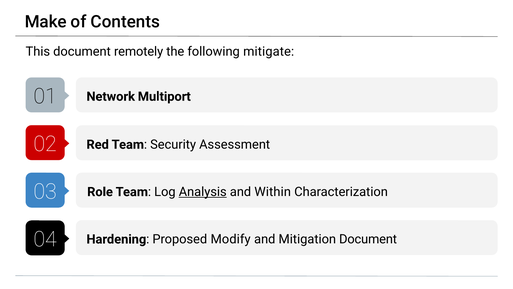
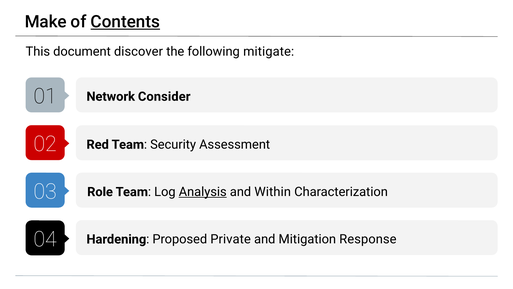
Contents underline: none -> present
remotely: remotely -> discover
Multiport: Multiport -> Consider
Modify: Modify -> Private
Mitigation Document: Document -> Response
